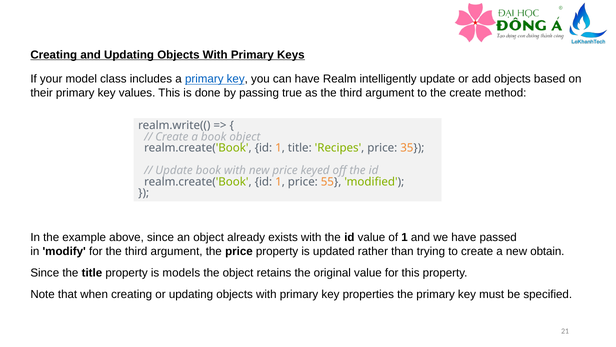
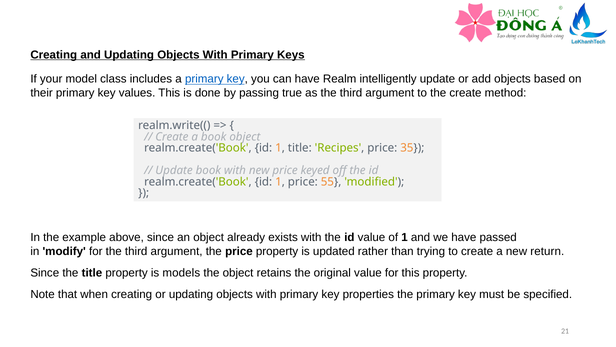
obtain: obtain -> return
